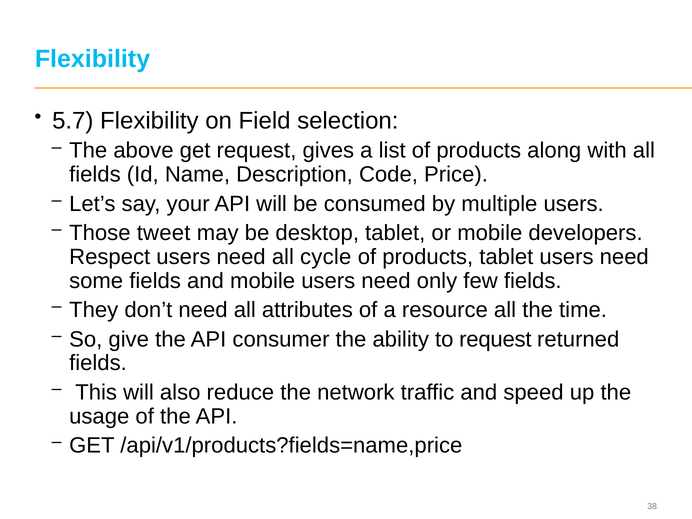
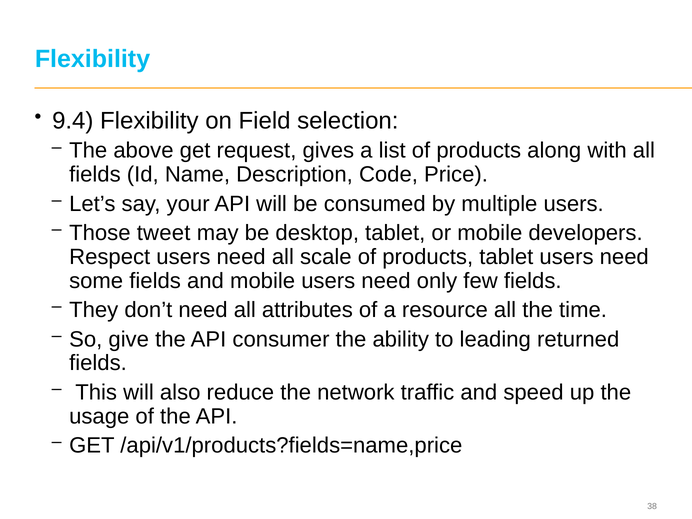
5.7: 5.7 -> 9.4
cycle: cycle -> scale
to request: request -> leading
